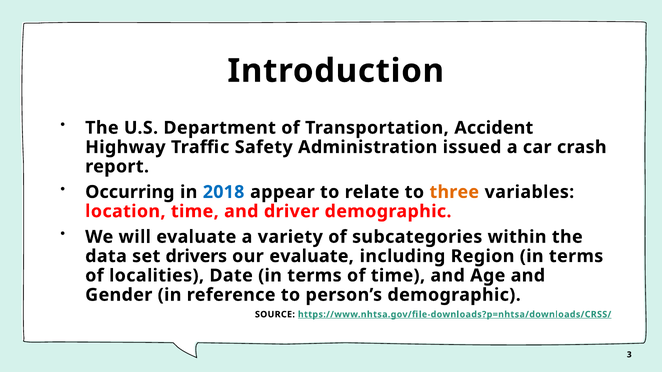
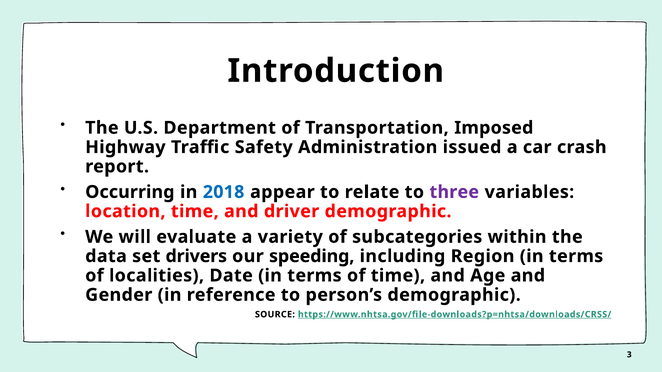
Accident: Accident -> Imposed
three colour: orange -> purple
our evaluate: evaluate -> speeding
